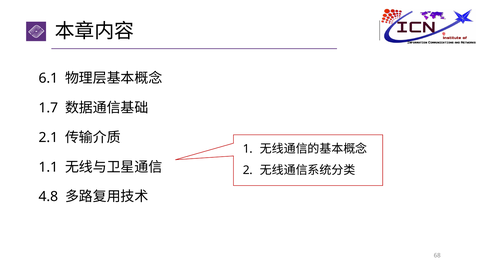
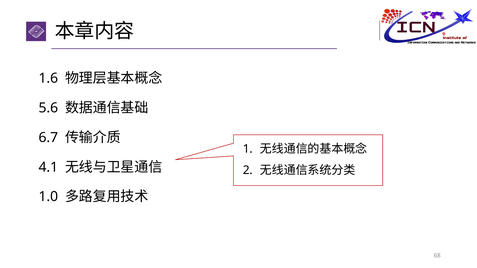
6.1: 6.1 -> 1.6
1.7: 1.7 -> 5.6
2.1: 2.1 -> 6.7
1.1: 1.1 -> 4.1
4.8: 4.8 -> 1.0
